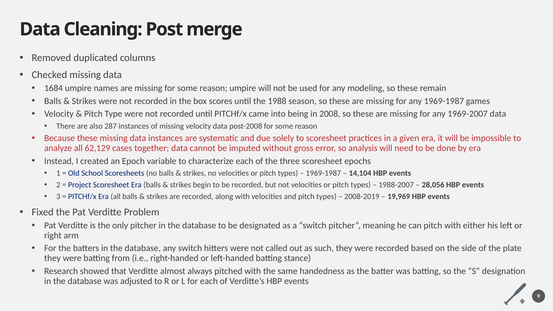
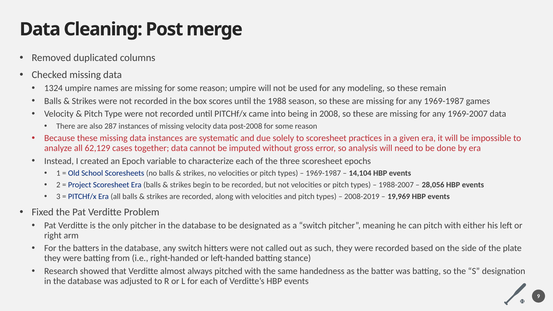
1684: 1684 -> 1324
